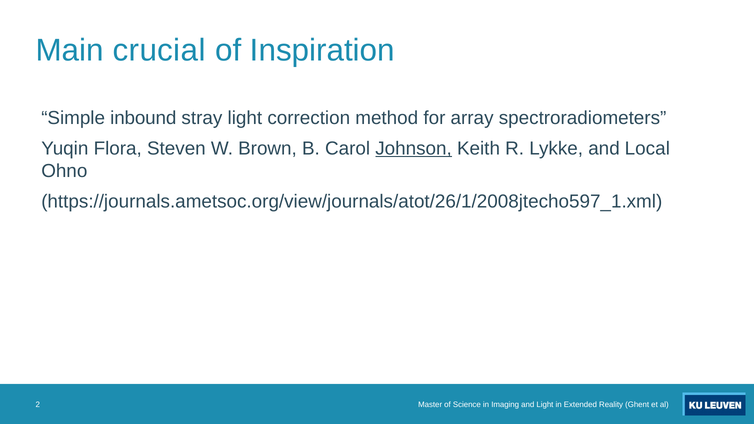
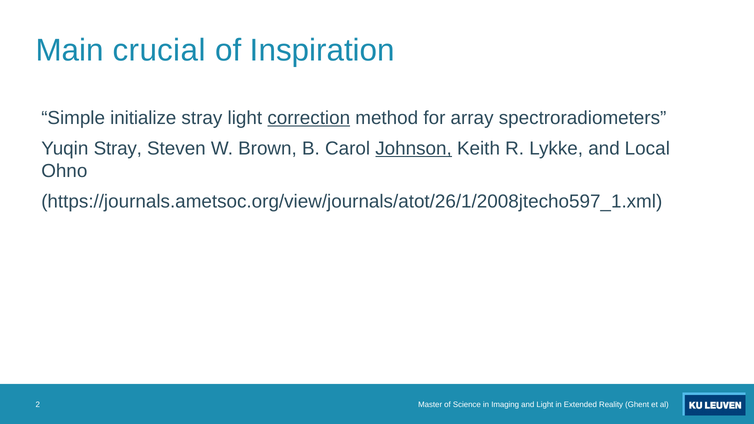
inbound: inbound -> initialize
correction underline: none -> present
Yuqin Flora: Flora -> Stray
